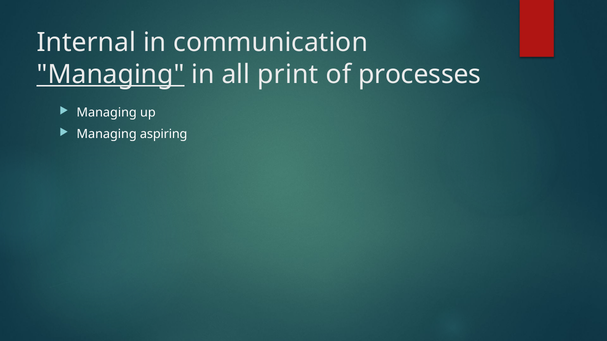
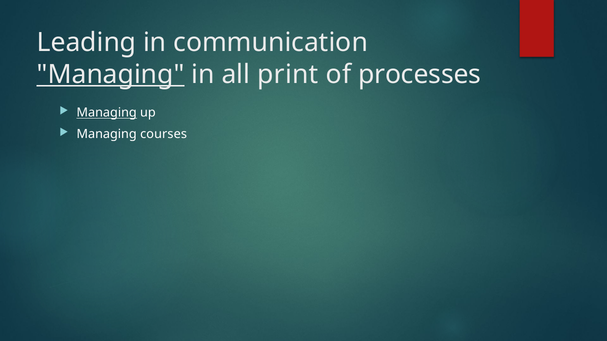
Internal: Internal -> Leading
Managing at (107, 113) underline: none -> present
aspiring: aspiring -> courses
